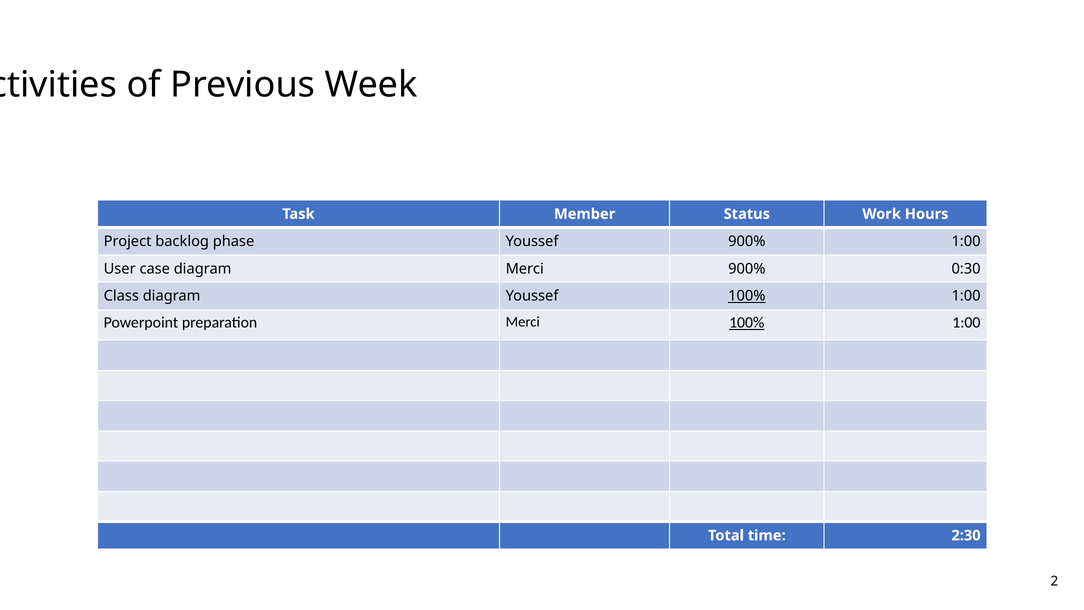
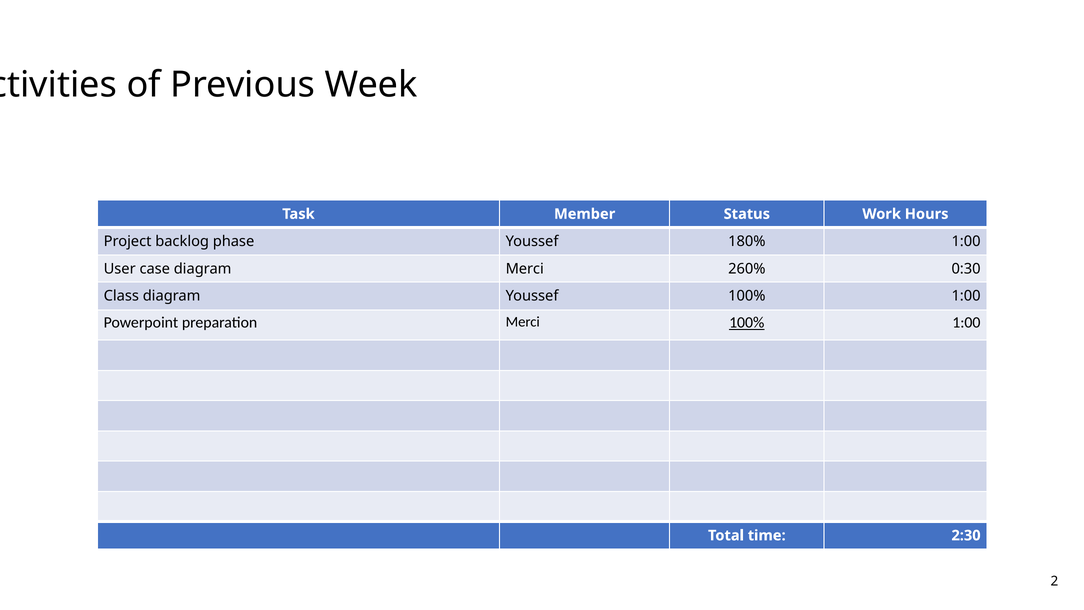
Youssef 900%: 900% -> 180%
Merci 900%: 900% -> 260%
100% at (747, 296) underline: present -> none
